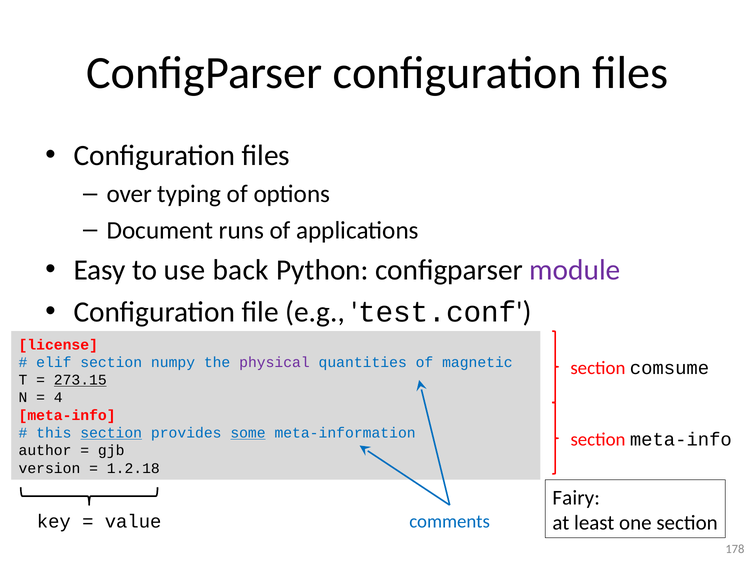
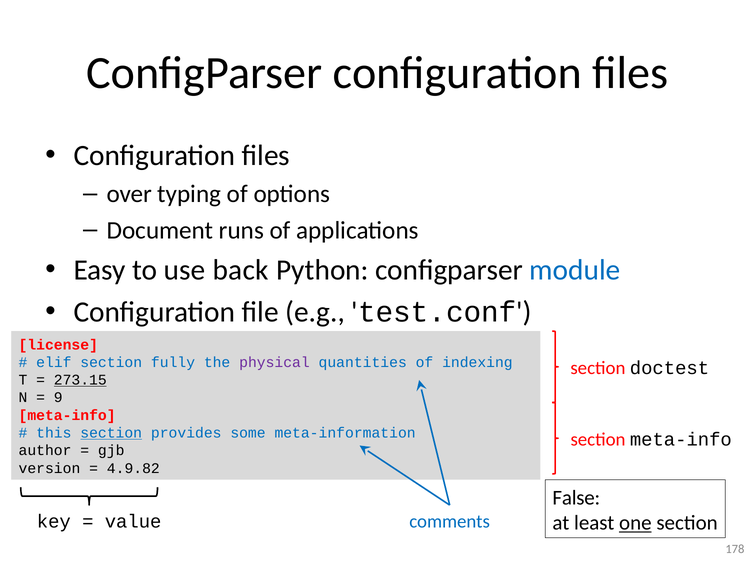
module colour: purple -> blue
numpy: numpy -> fully
magnetic: magnetic -> indexing
comsume: comsume -> doctest
4: 4 -> 9
some underline: present -> none
1.2.18: 1.2.18 -> 4.9.82
Fairy: Fairy -> False
one underline: none -> present
